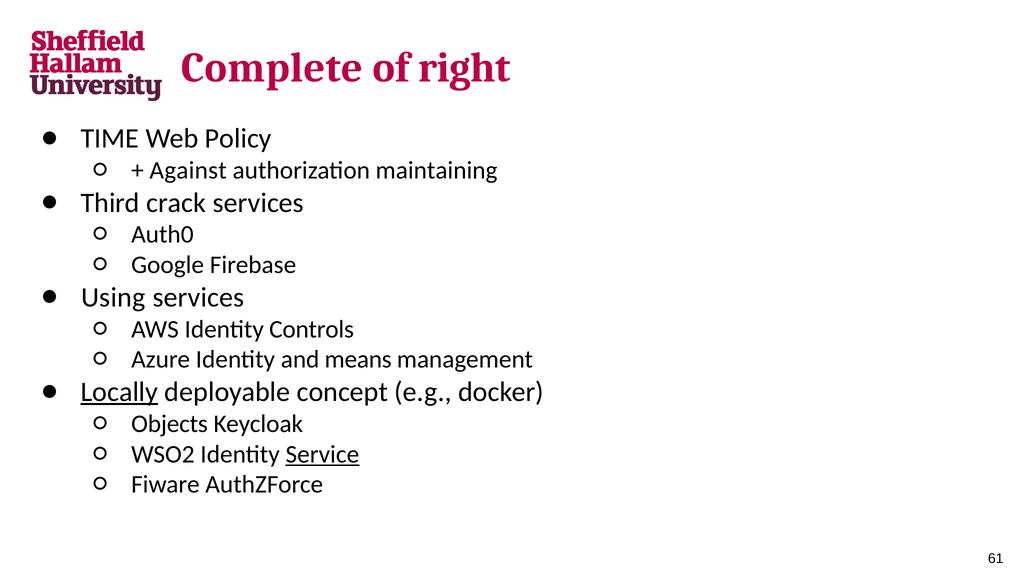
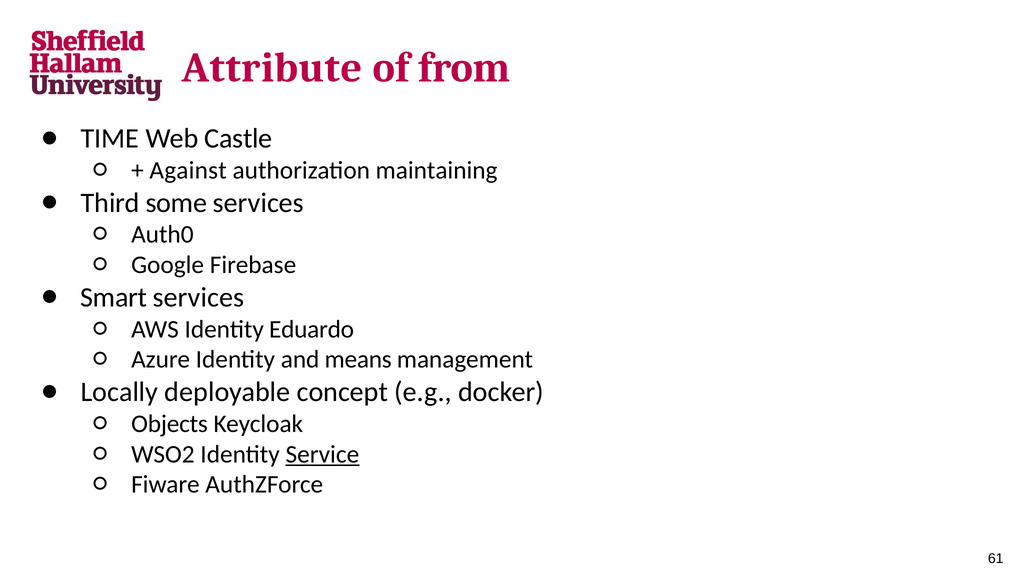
Complete: Complete -> Attribute
right: right -> from
Policy: Policy -> Castle
crack: crack -> some
Using: Using -> Smart
Controls: Controls -> Eduardo
Locally underline: present -> none
